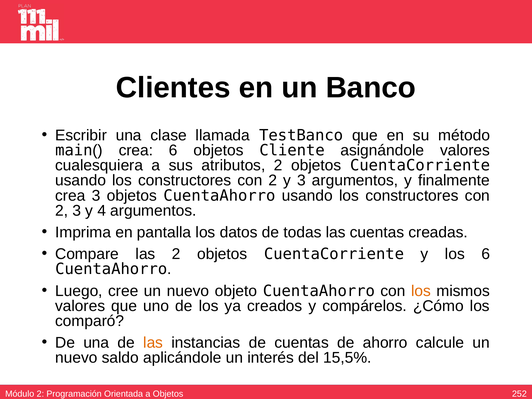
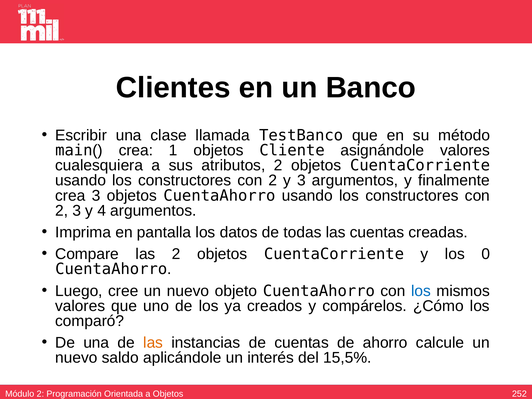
crea 6: 6 -> 1
los 6: 6 -> 0
los at (421, 291) colour: orange -> blue
